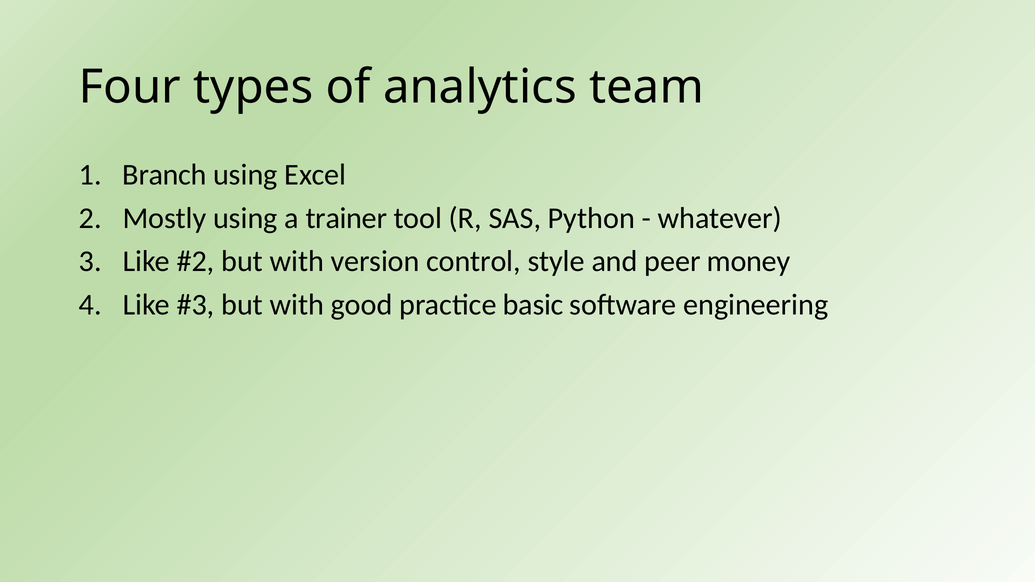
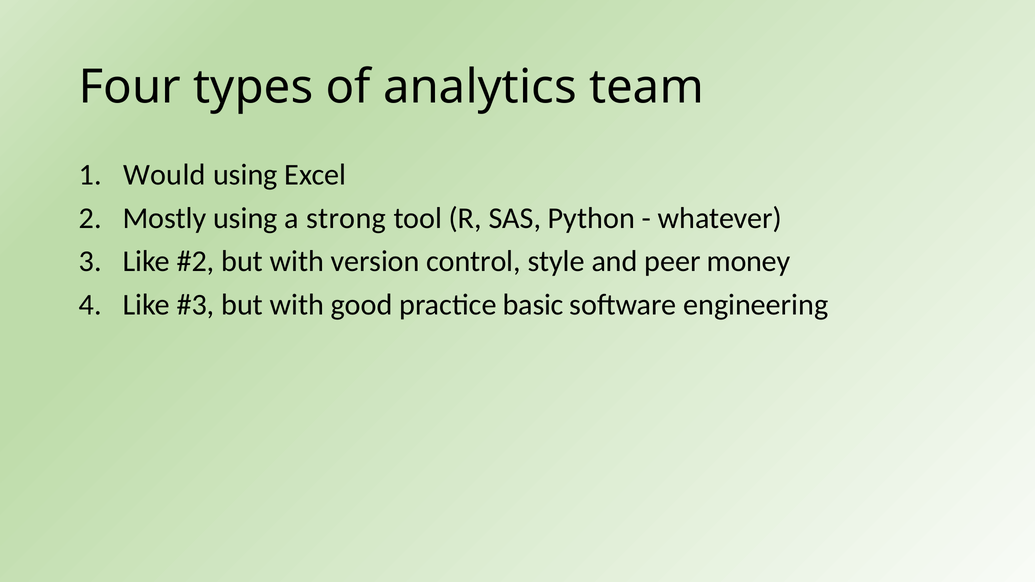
Branch: Branch -> Would
trainer: trainer -> strong
